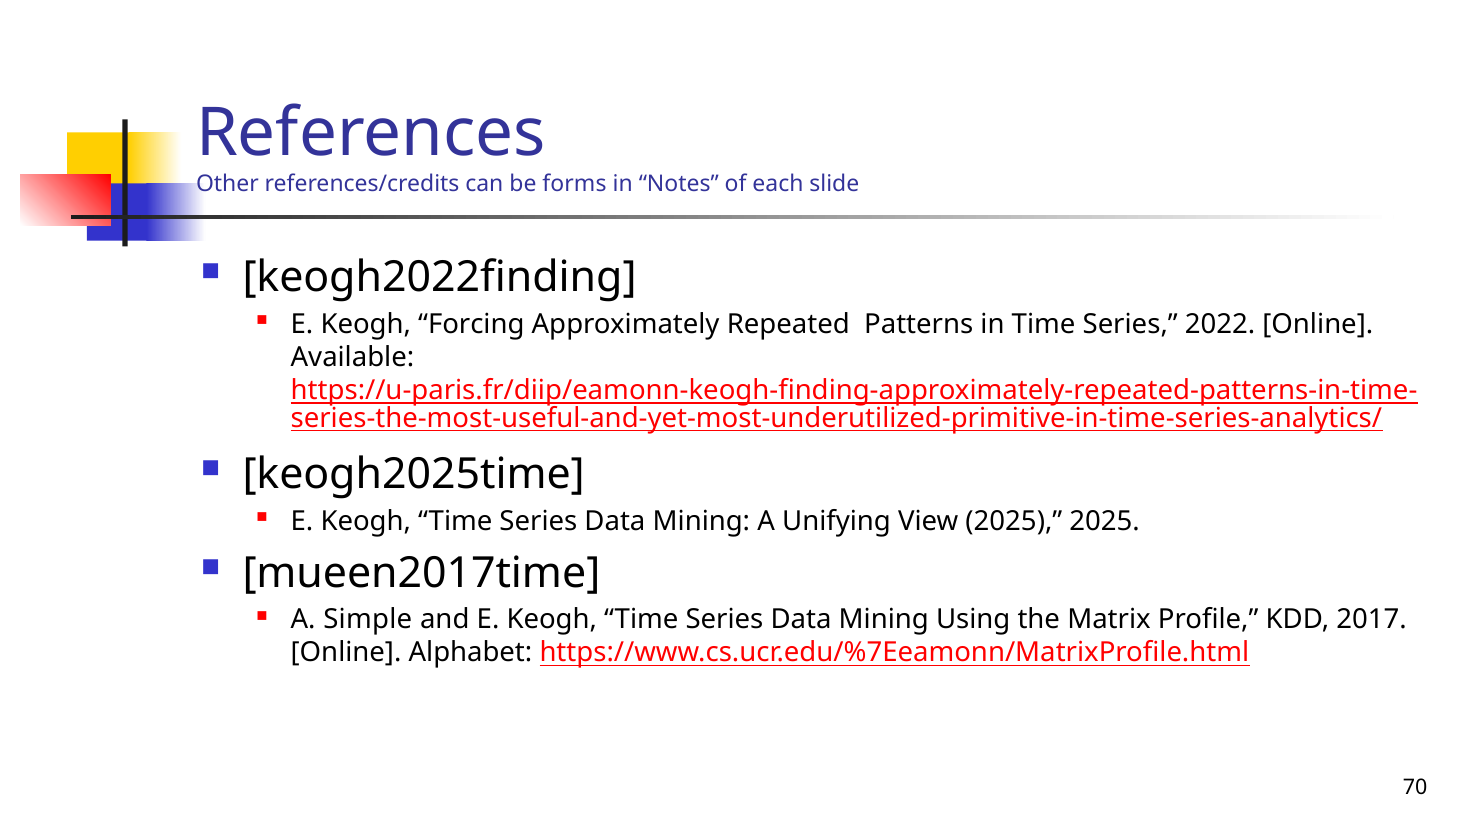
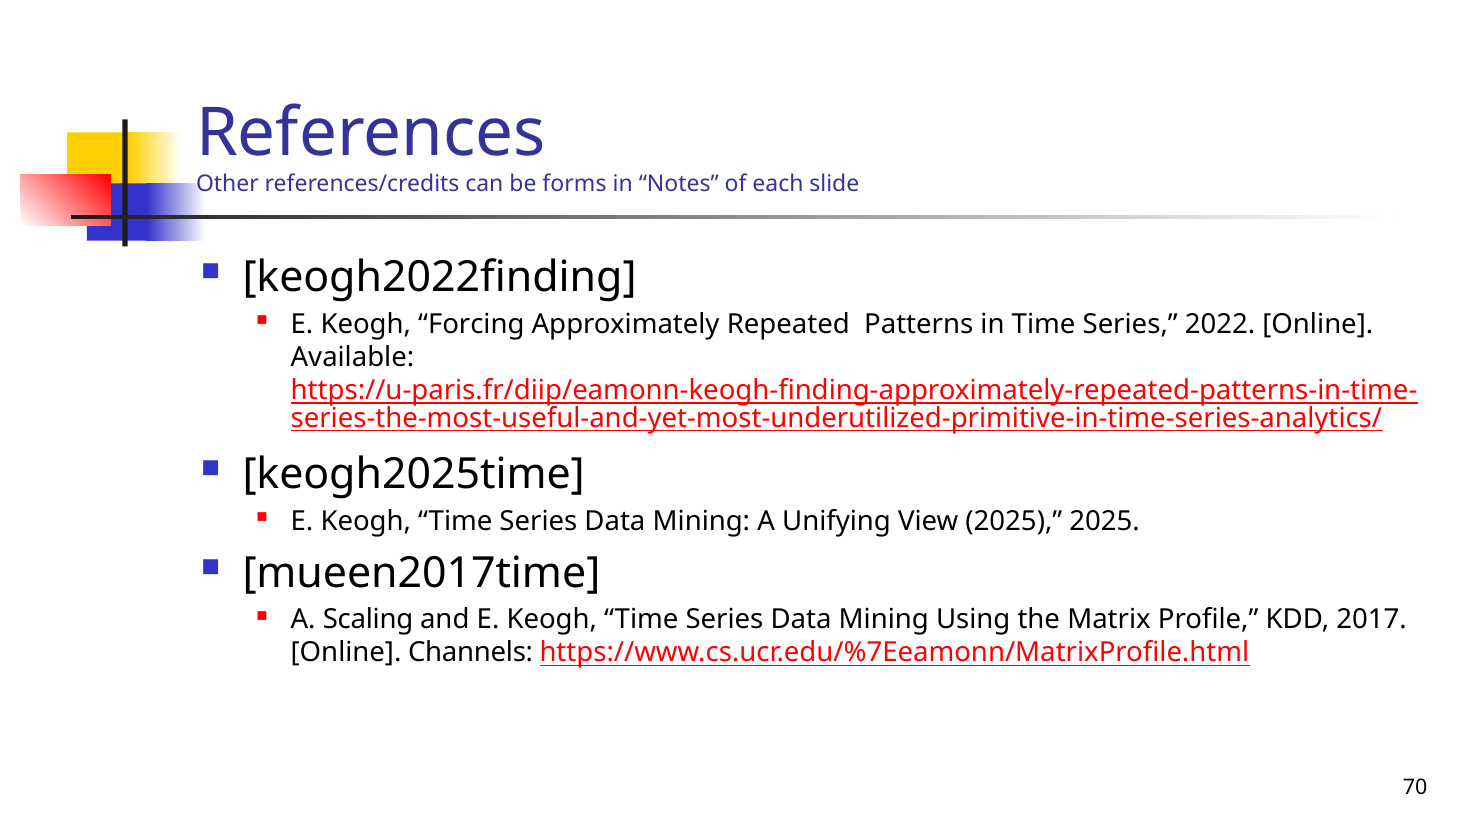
Simple: Simple -> Scaling
Alphabet: Alphabet -> Channels
